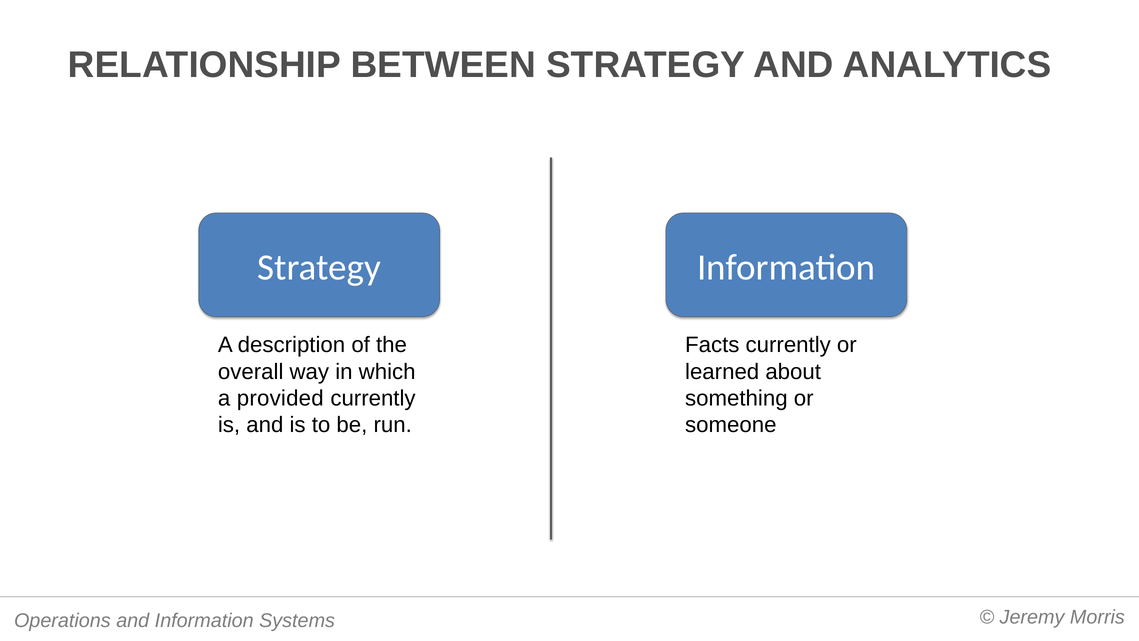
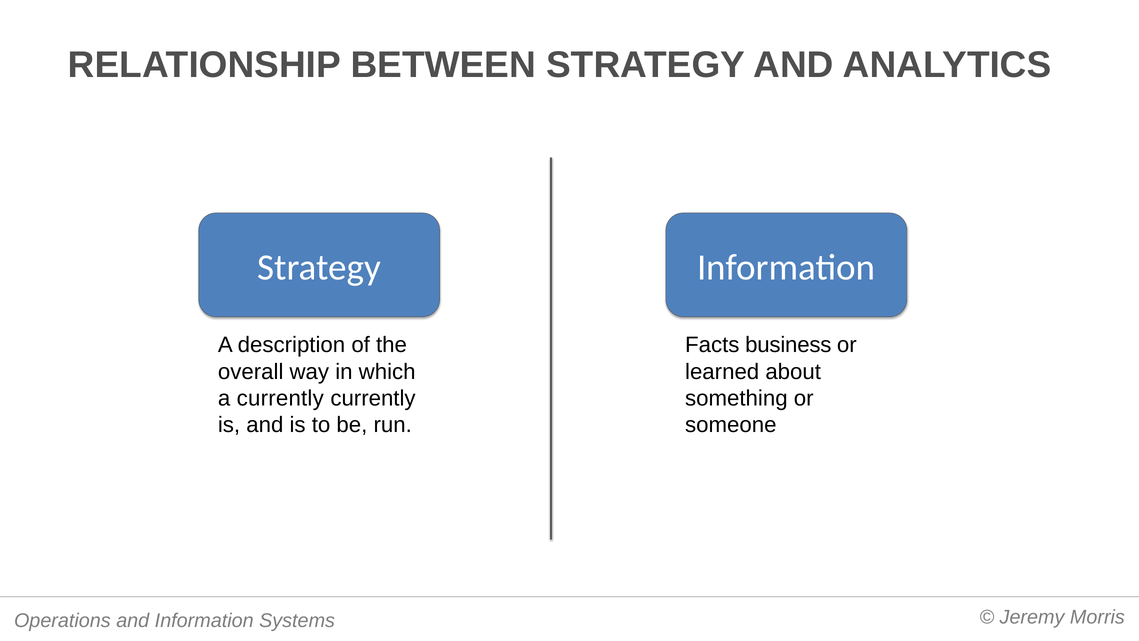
Facts currently: currently -> business
a provided: provided -> currently
